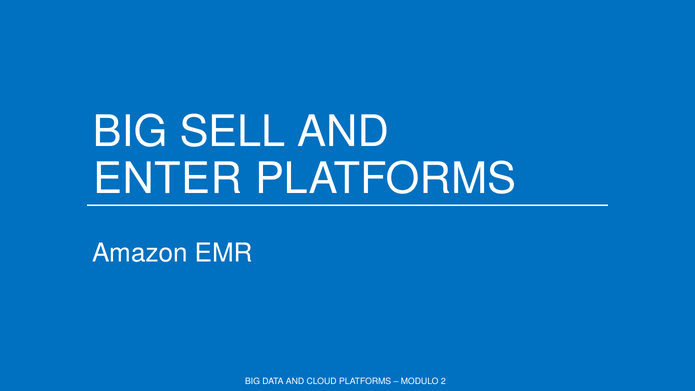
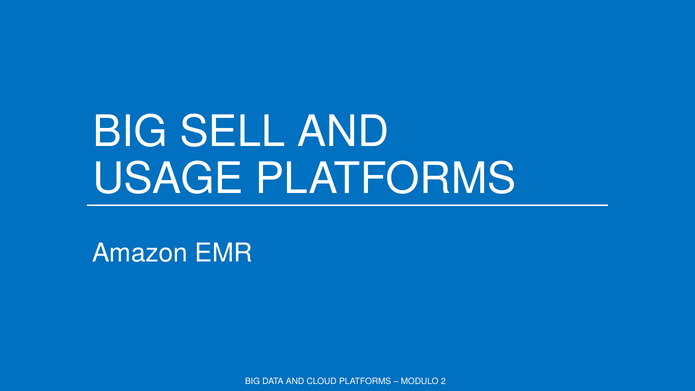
ENTER: ENTER -> USAGE
